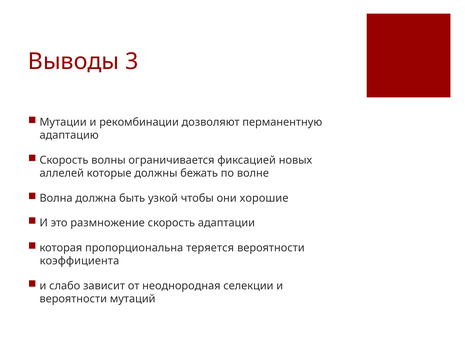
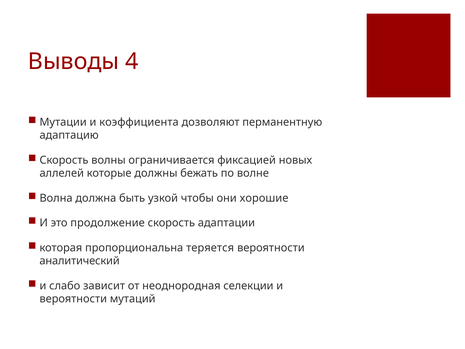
3: 3 -> 4
рекомбинации: рекомбинации -> коэффициента
размножение: размножение -> продолжение
коэффициента: коэффициента -> аналитический
